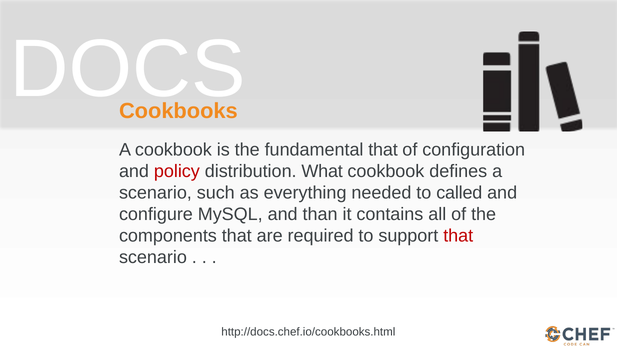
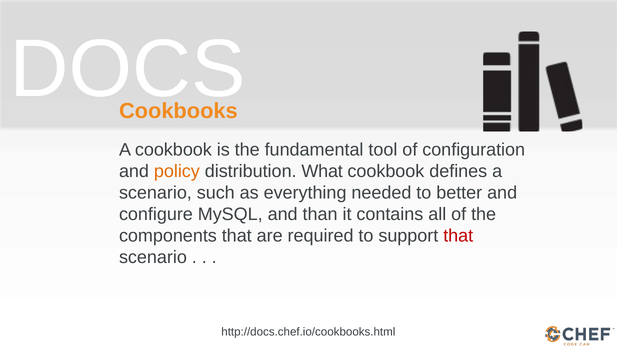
fundamental that: that -> tool
policy colour: red -> orange
called: called -> better
